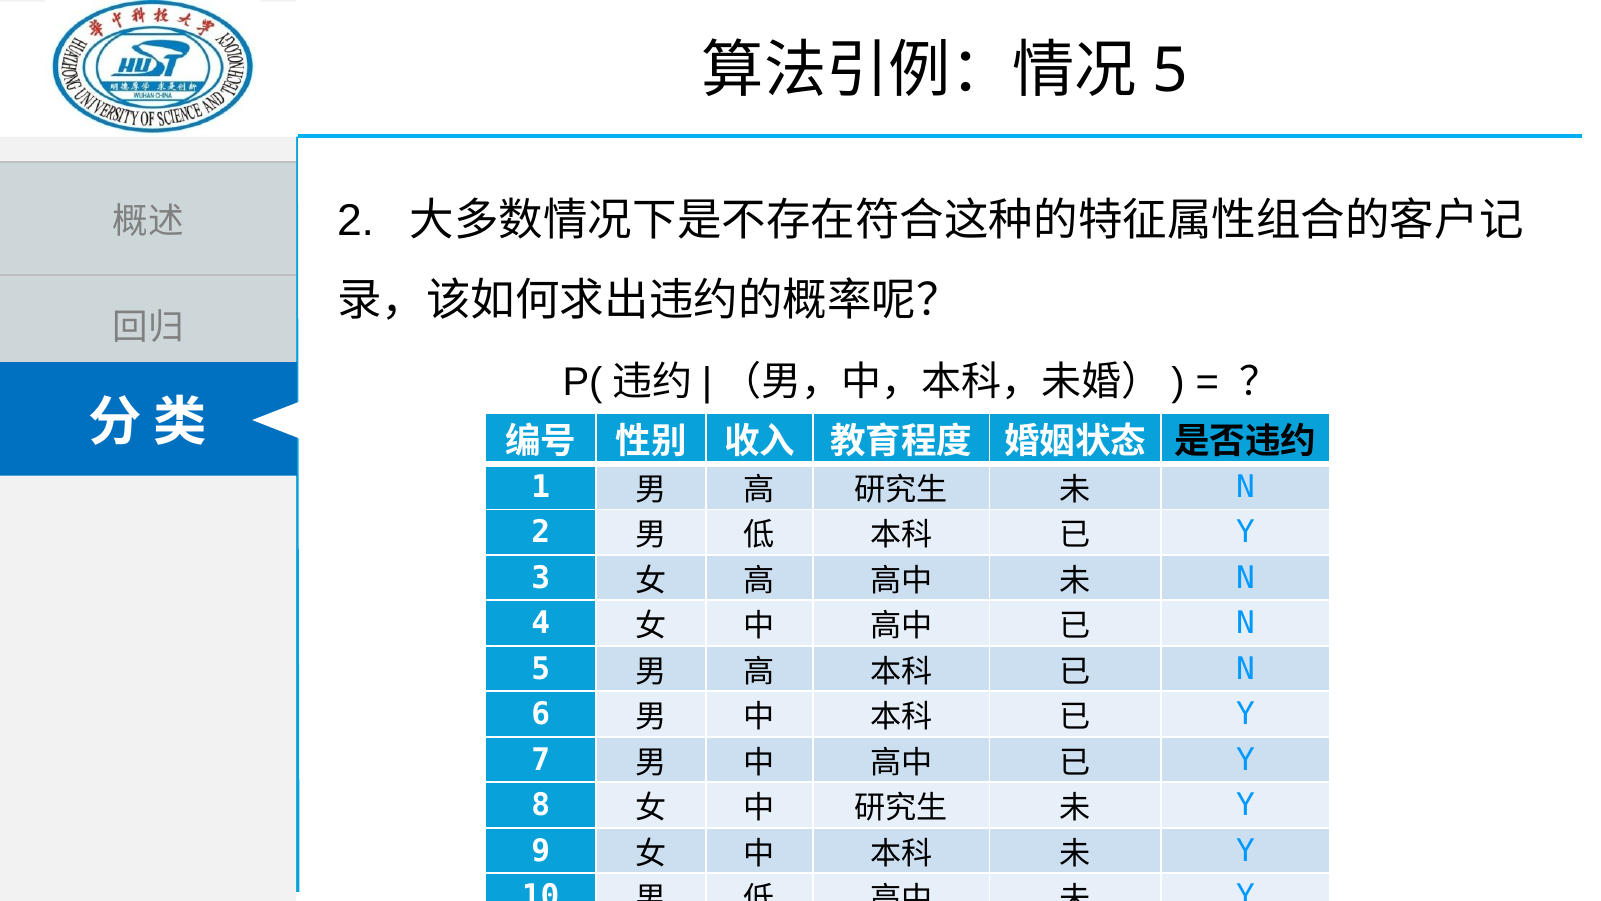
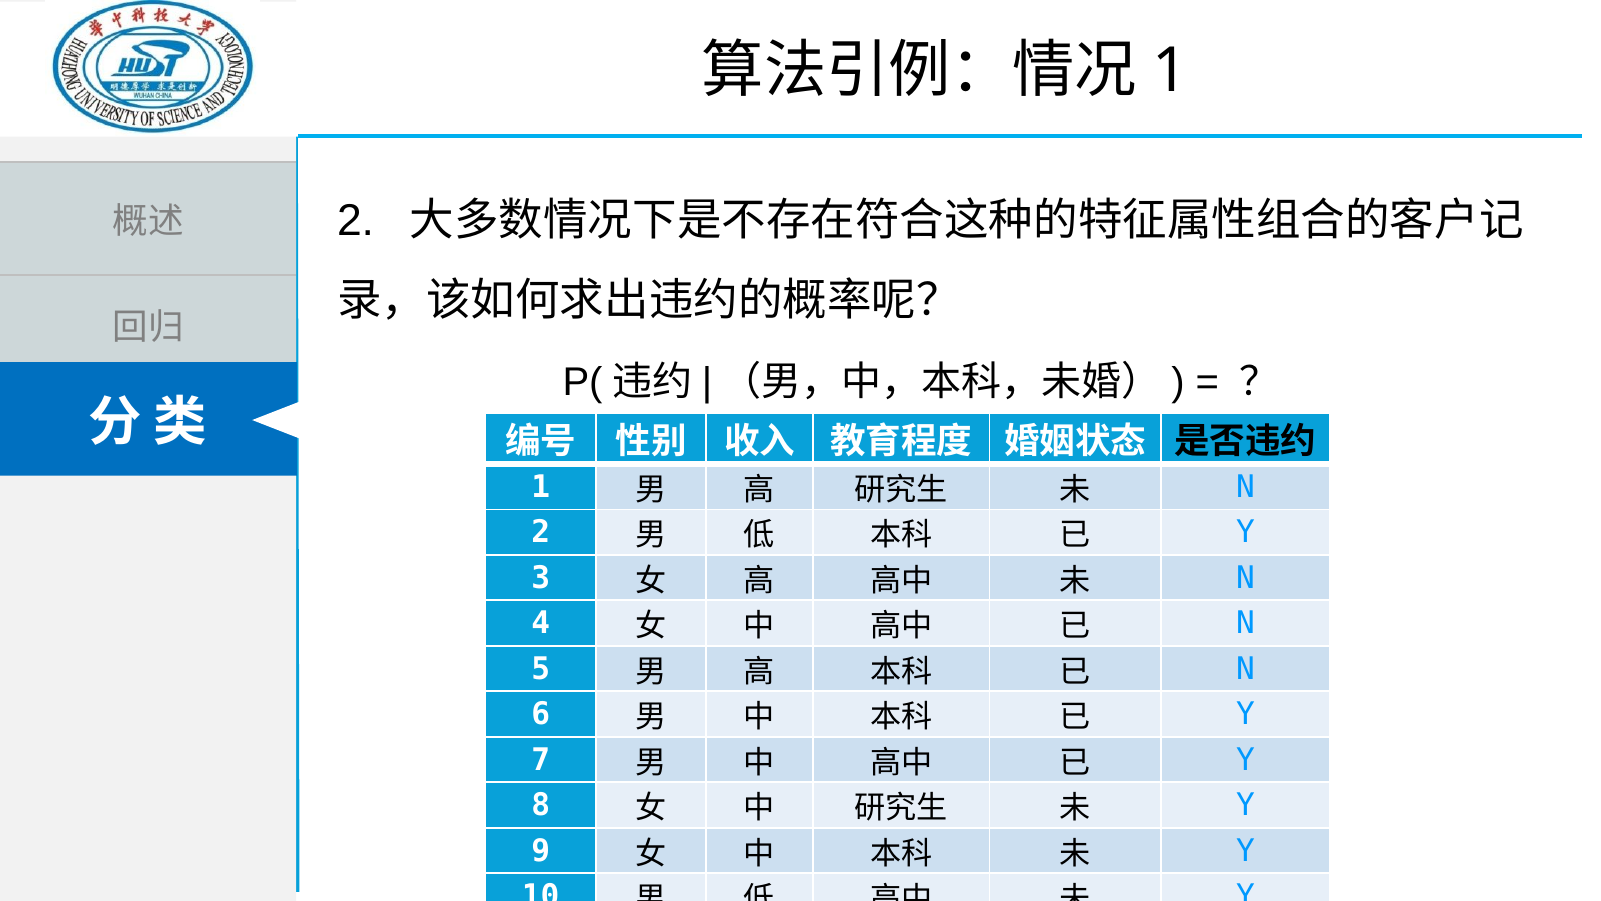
5 at (1170, 71): 5 -> 1
